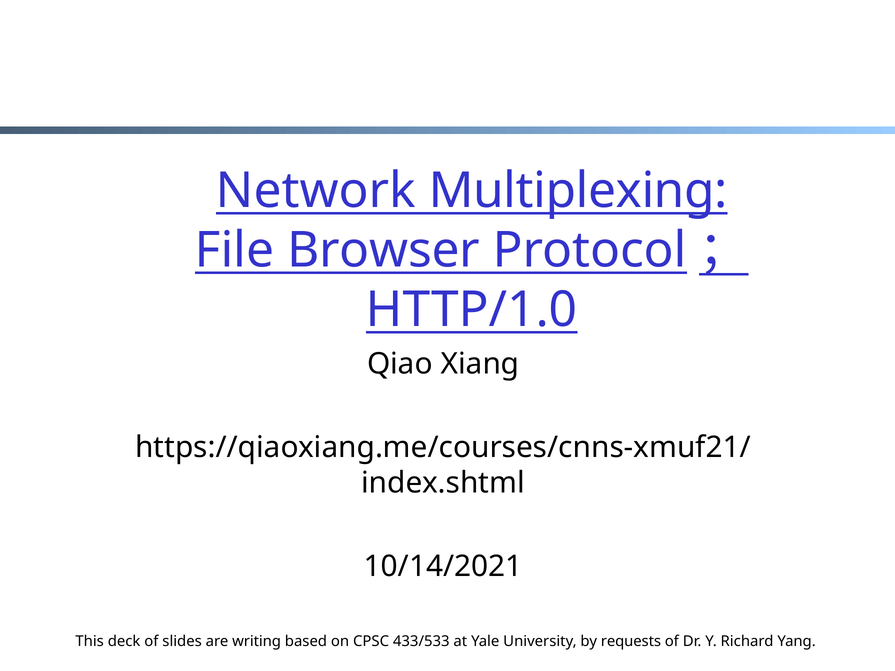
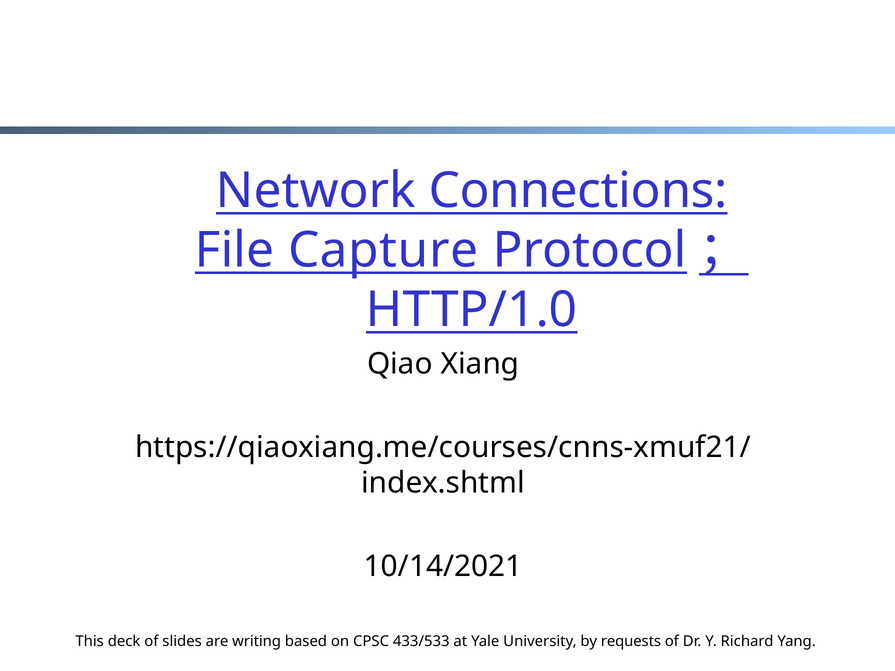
Multiplexing: Multiplexing -> Connections
Browser: Browser -> Capture
